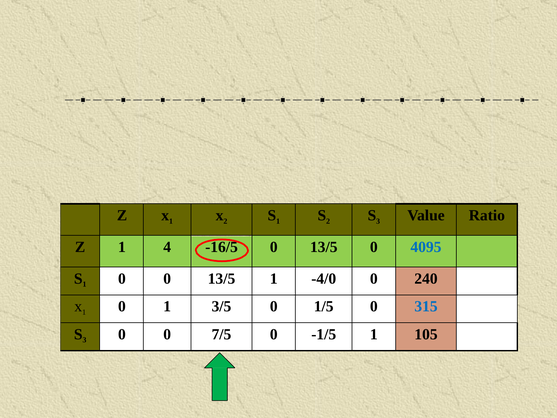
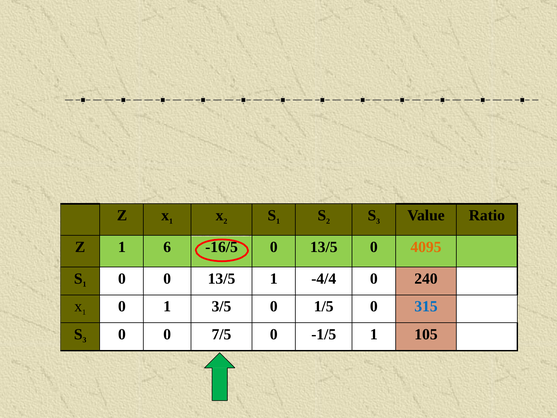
4: 4 -> 6
4095 colour: blue -> orange
-4/0: -4/0 -> -4/4
